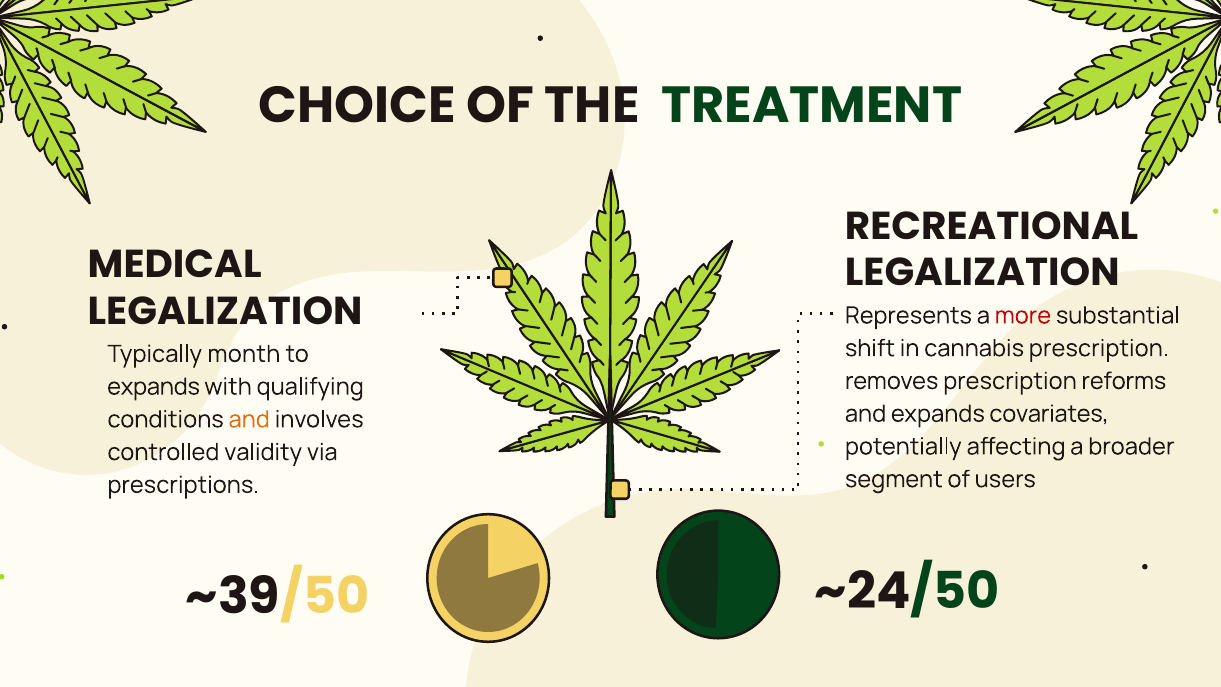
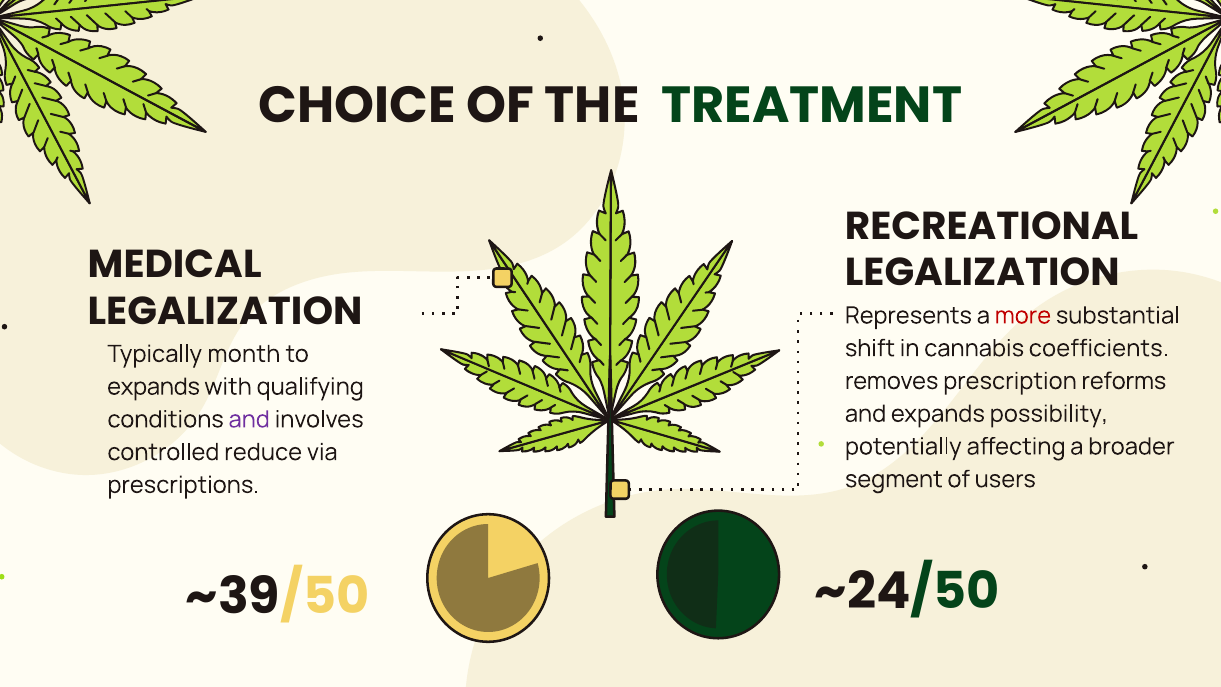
cannabis prescription: prescription -> coefficients
covariates: covariates -> possibility
and at (249, 419) colour: orange -> purple
validity: validity -> reduce
